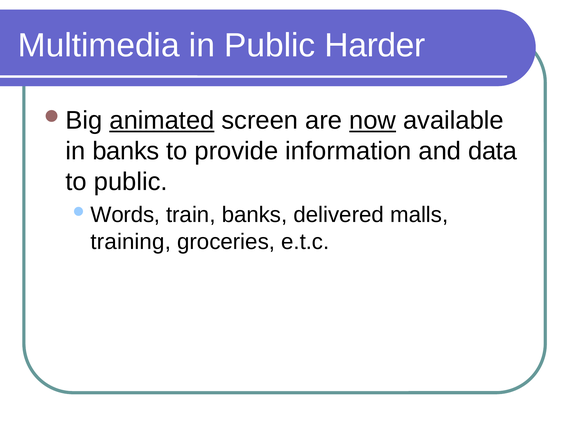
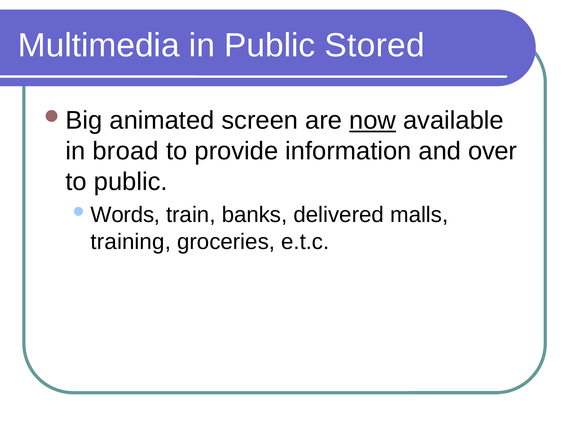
Harder: Harder -> Stored
animated underline: present -> none
in banks: banks -> broad
data: data -> over
